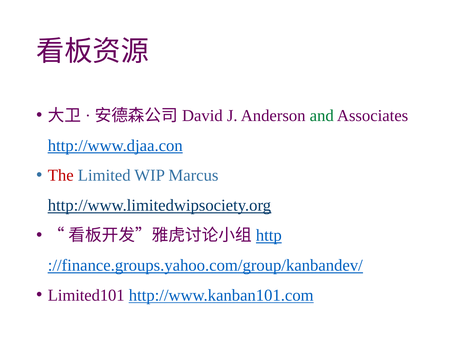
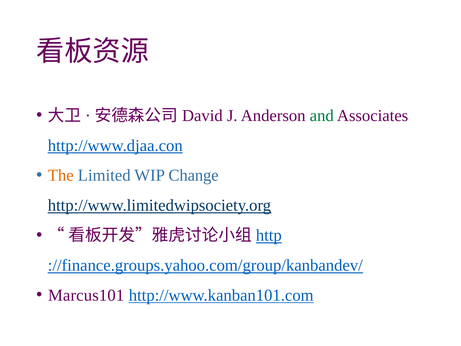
The colour: red -> orange
Marcus: Marcus -> Change
Limited101: Limited101 -> Marcus101
